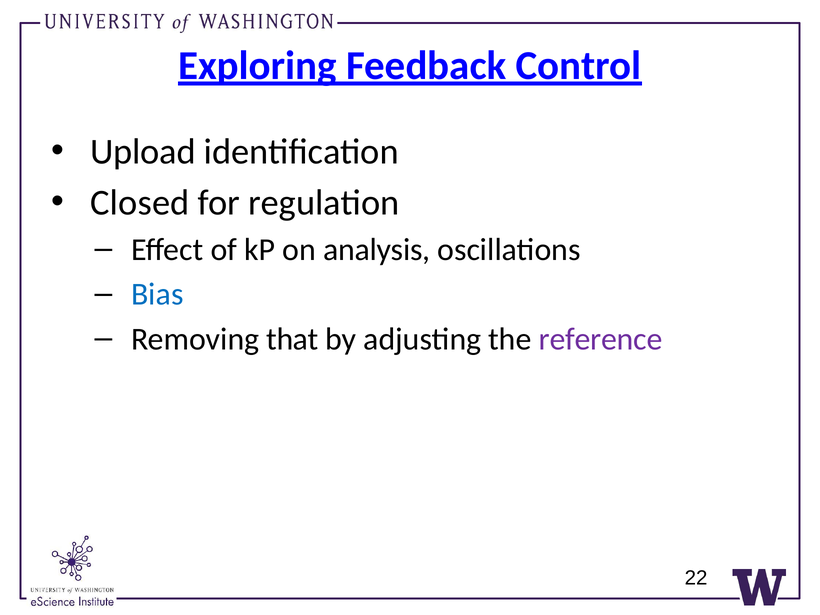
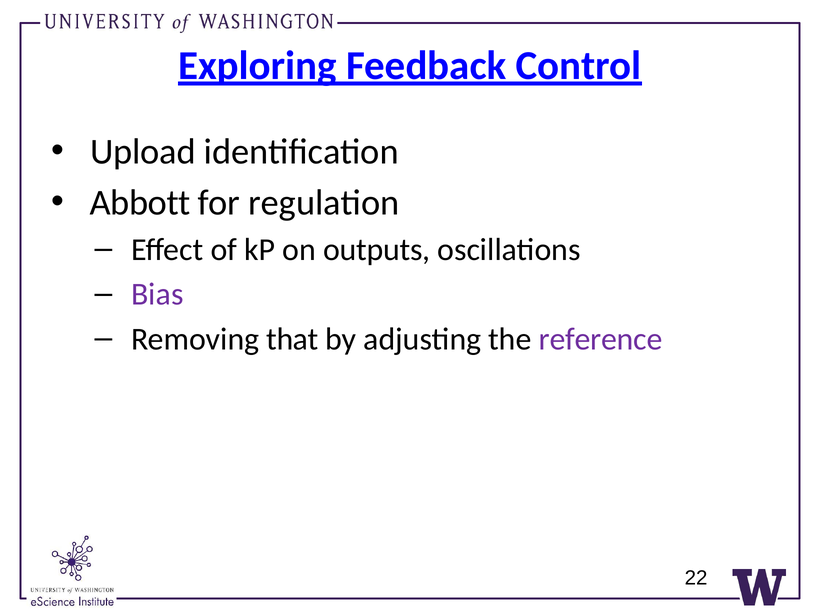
Closed: Closed -> Abbott
analysis: analysis -> outputs
Bias colour: blue -> purple
